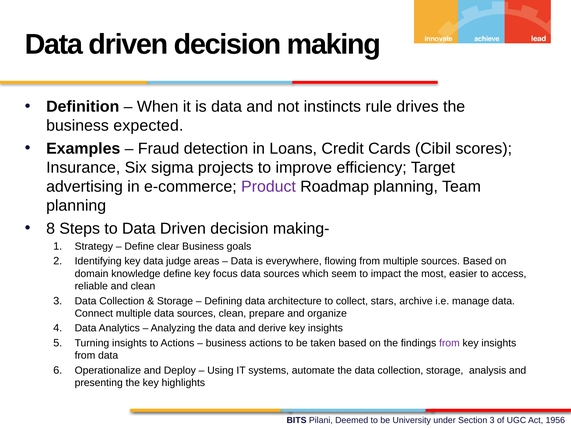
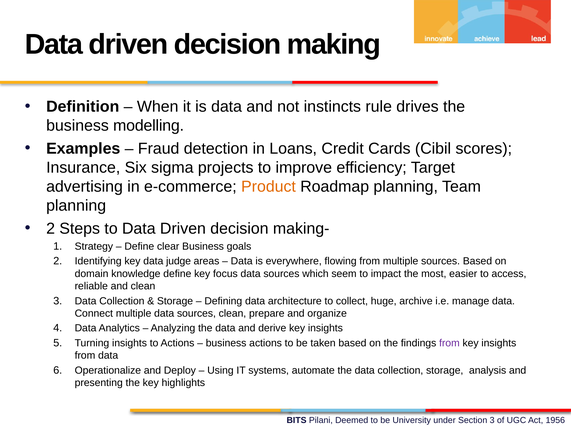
expected: expected -> modelling
Product colour: purple -> orange
8 at (51, 229): 8 -> 2
stars: stars -> huge
